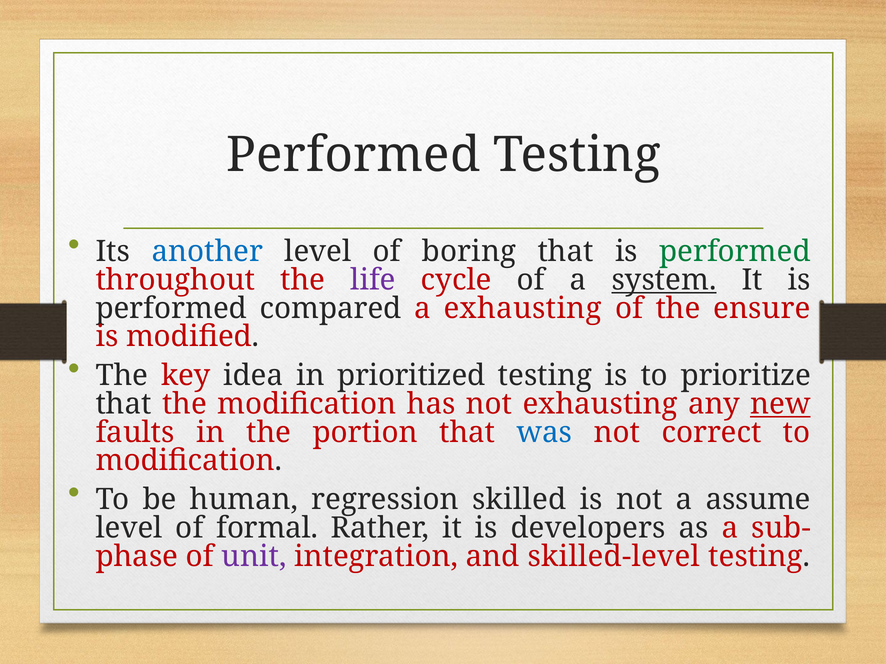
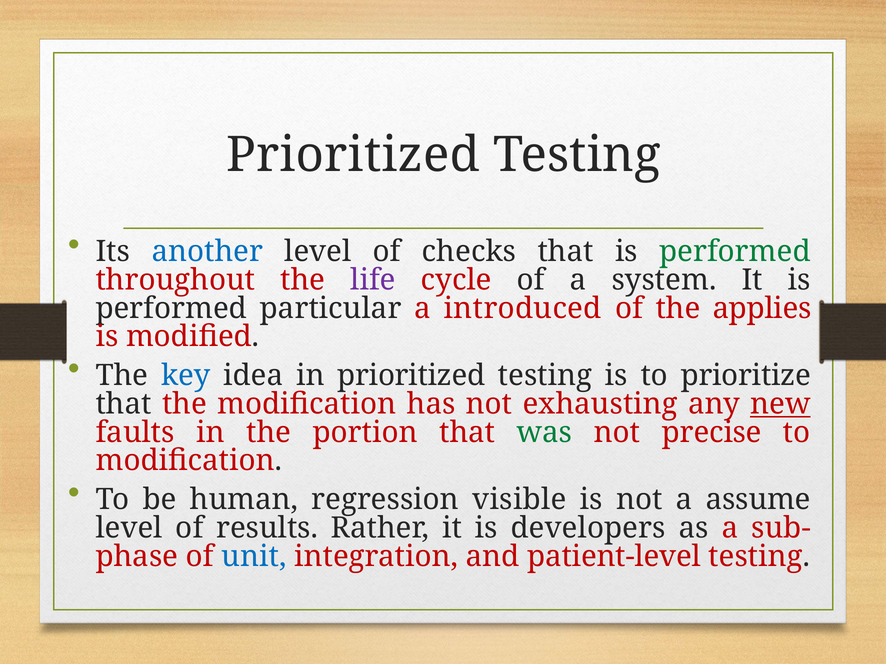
Performed at (353, 155): Performed -> Prioritized
boring: boring -> checks
system underline: present -> none
compared: compared -> particular
a exhausting: exhausting -> introduced
ensure: ensure -> applies
key colour: red -> blue
was colour: blue -> green
correct: correct -> precise
skilled: skilled -> visible
formal: formal -> results
unit colour: purple -> blue
skilled-level: skilled-level -> patient-level
